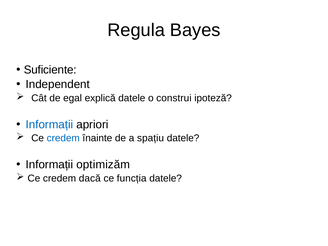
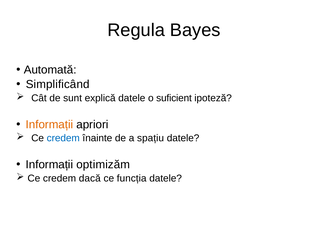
Suficiente: Suficiente -> Automată
Independent: Independent -> Simplificând
egal: egal -> sunt
construi: construi -> suficient
Informații at (49, 124) colour: blue -> orange
